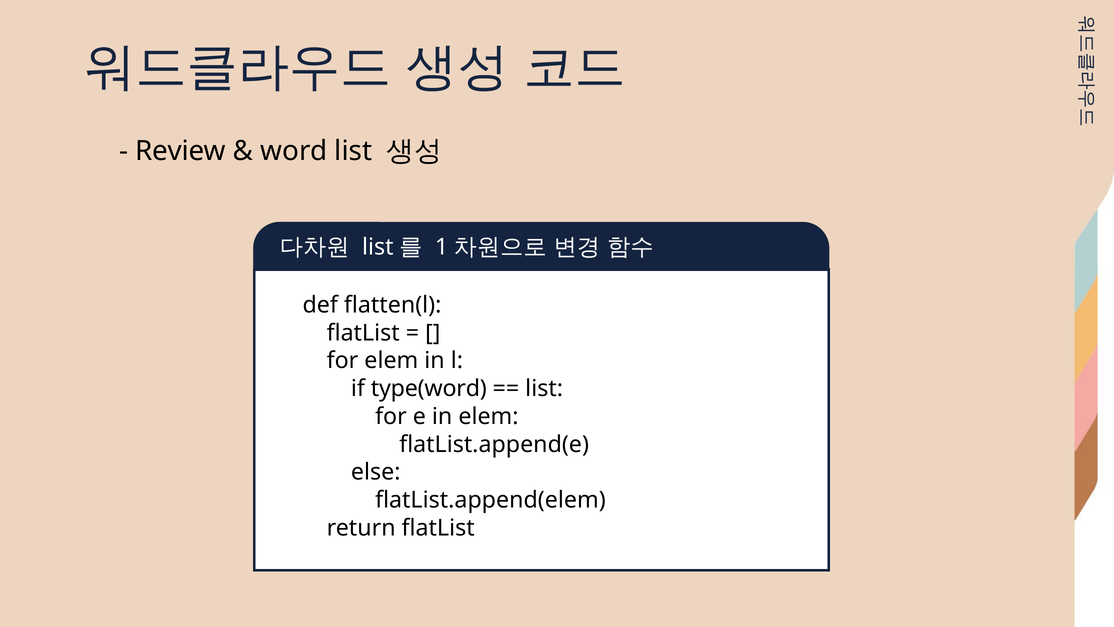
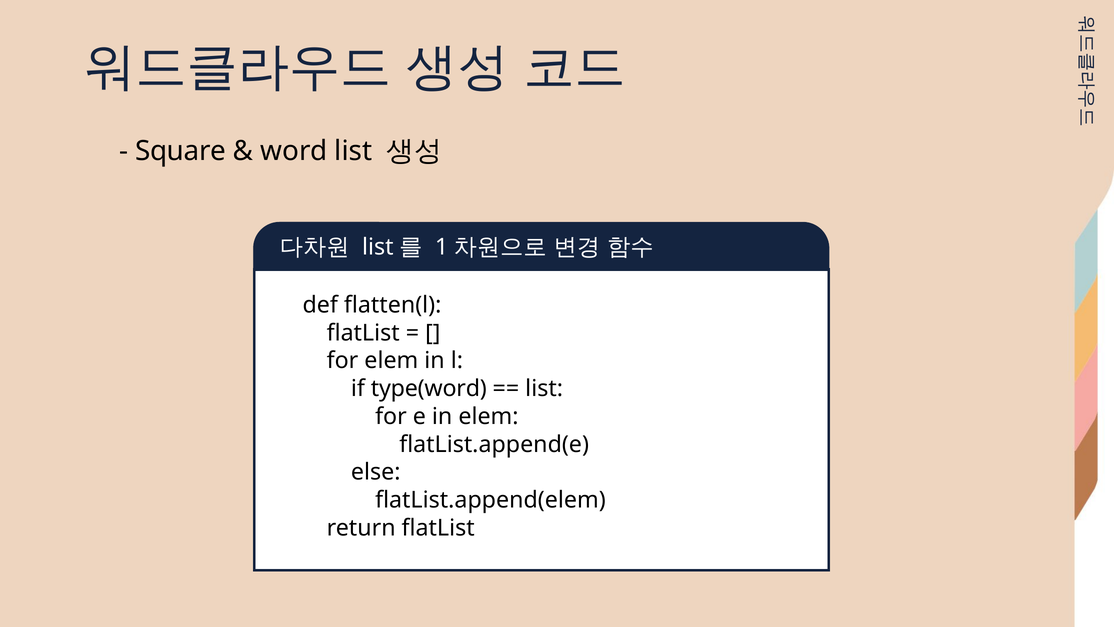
Review: Review -> Square
